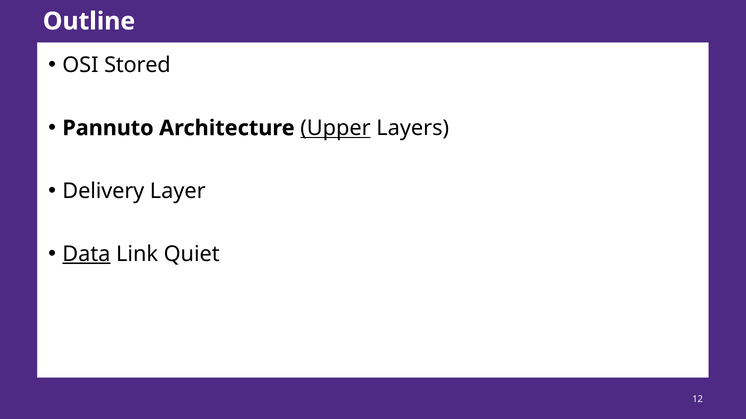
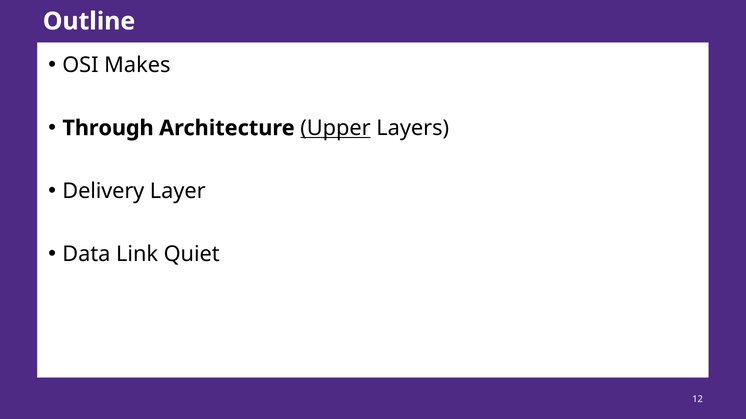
Stored: Stored -> Makes
Pannuto: Pannuto -> Through
Data underline: present -> none
